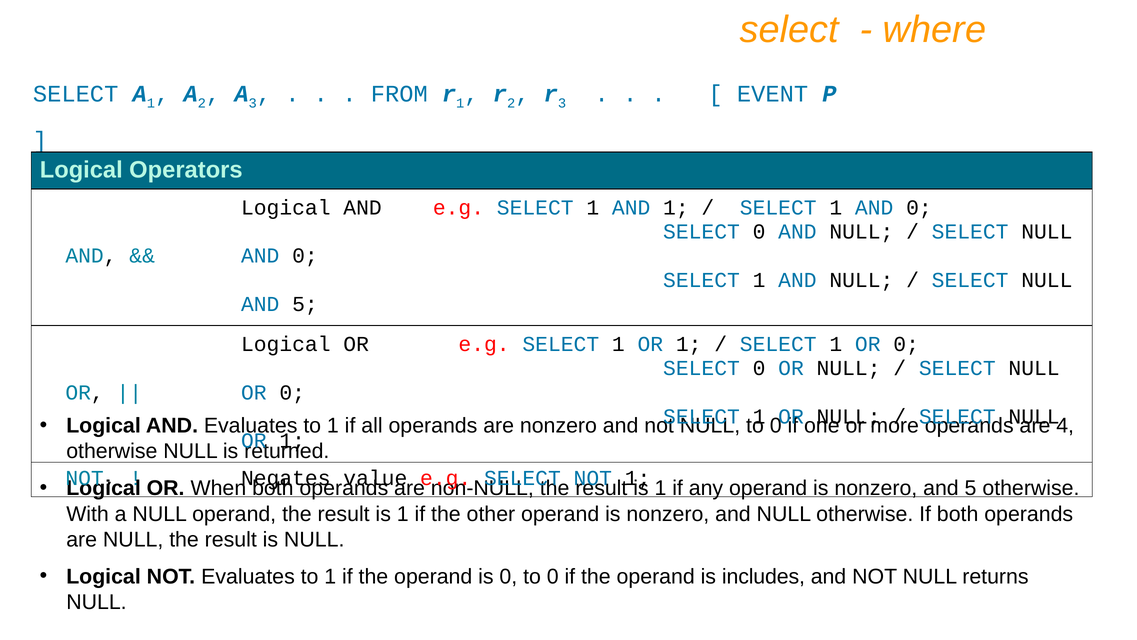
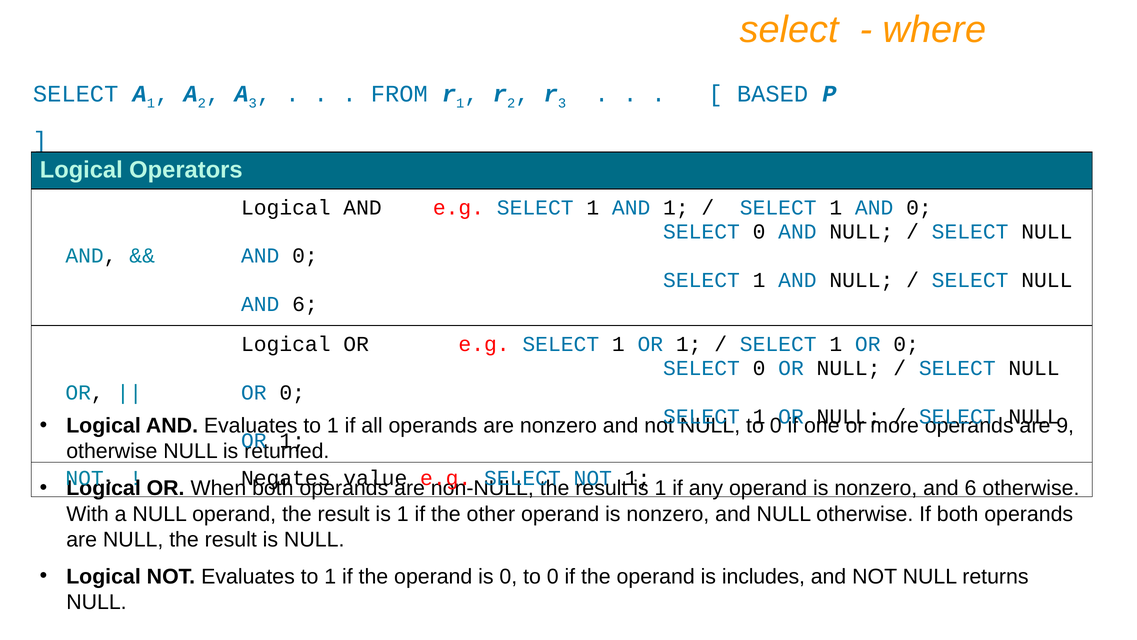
EVENT: EVENT -> BASED
5 at (305, 304): 5 -> 6
4: 4 -> 9
nonzero and 5: 5 -> 6
